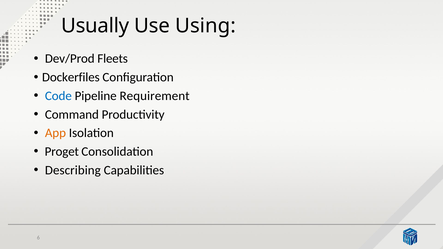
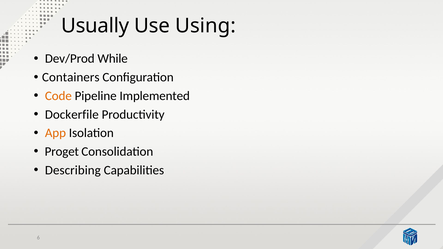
Fleets: Fleets -> While
Dockerfiles: Dockerfiles -> Containers
Code colour: blue -> orange
Requirement: Requirement -> Implemented
Command: Command -> Dockerfile
